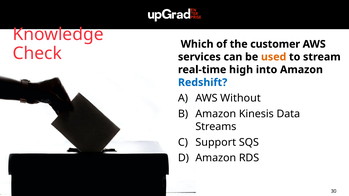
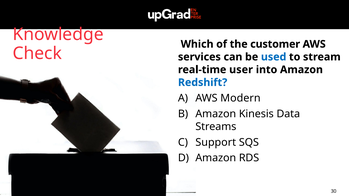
used colour: orange -> blue
high: high -> user
Without: Without -> Modern
